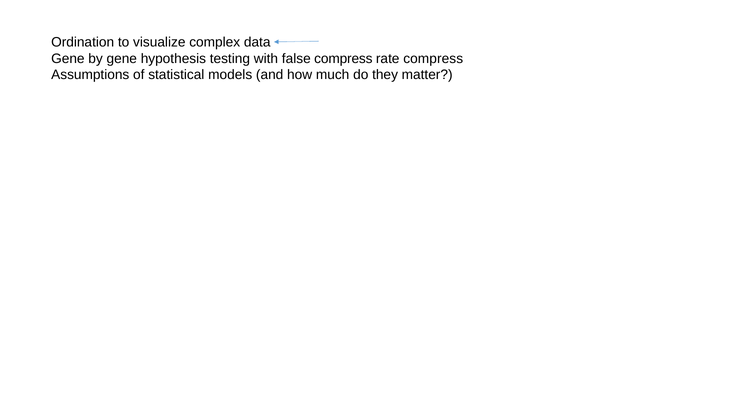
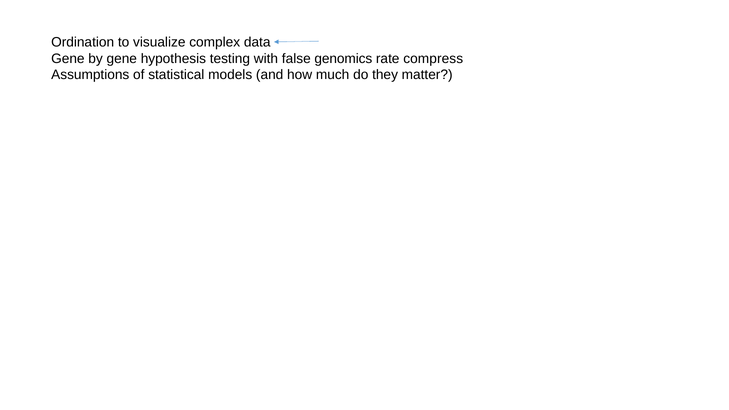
false compress: compress -> genomics
